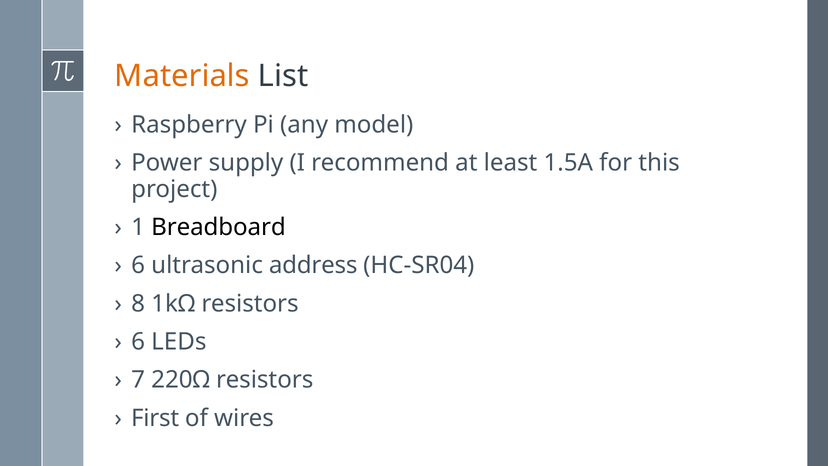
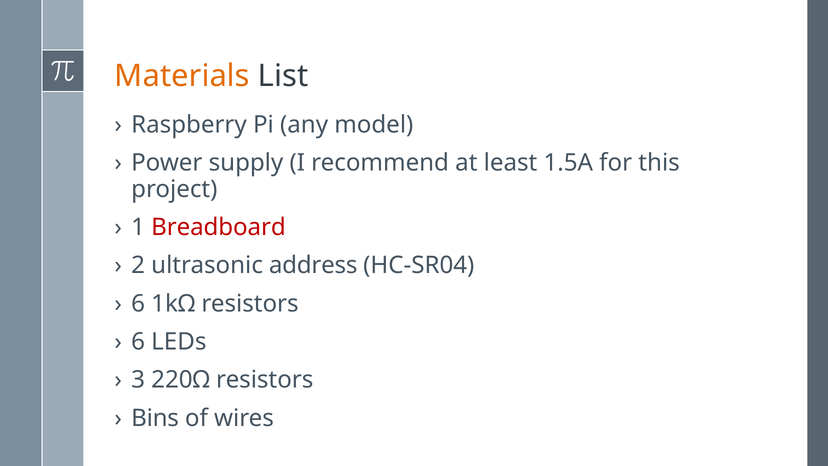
Breadboard colour: black -> red
6 at (138, 265): 6 -> 2
8 at (138, 304): 8 -> 6
7: 7 -> 3
First: First -> Bins
